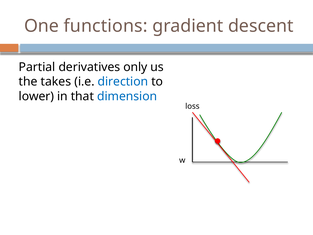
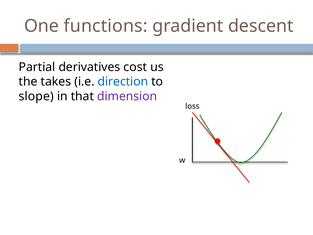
only: only -> cost
lower: lower -> slope
dimension colour: blue -> purple
